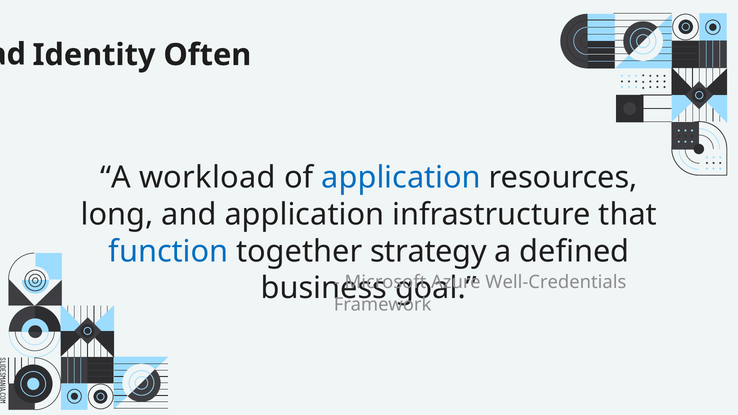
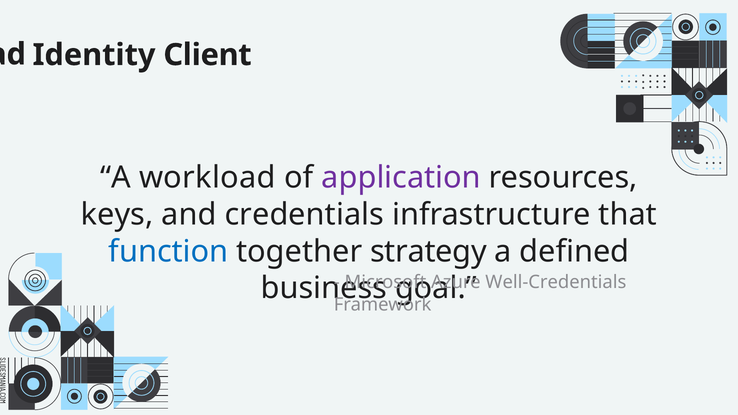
Often: Often -> Client
application at (401, 178) colour: blue -> purple
long: long -> keys
and application: application -> credentials
